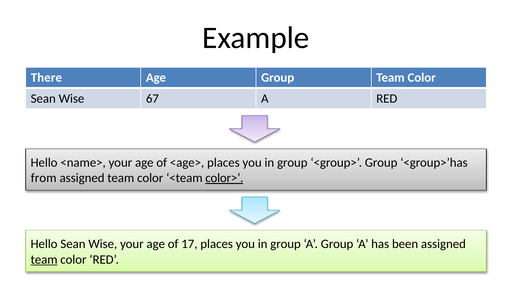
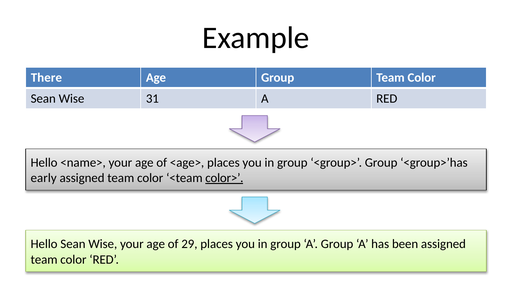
67: 67 -> 31
from: from -> early
17: 17 -> 29
team at (44, 259) underline: present -> none
